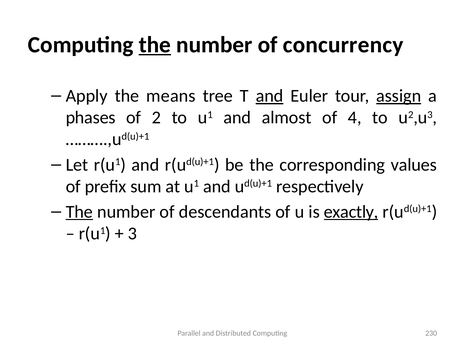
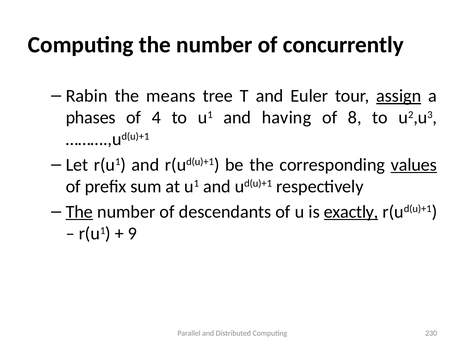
the at (155, 45) underline: present -> none
concurrency: concurrency -> concurrently
Apply: Apply -> Rabin
and at (270, 96) underline: present -> none
2: 2 -> 4
almost: almost -> having
4: 4 -> 8
values underline: none -> present
3: 3 -> 9
